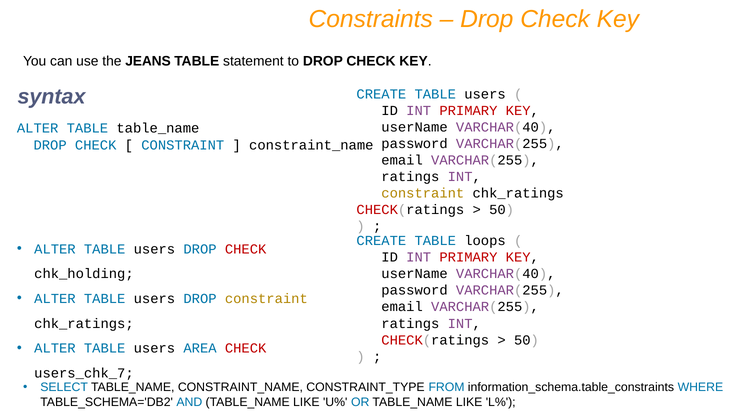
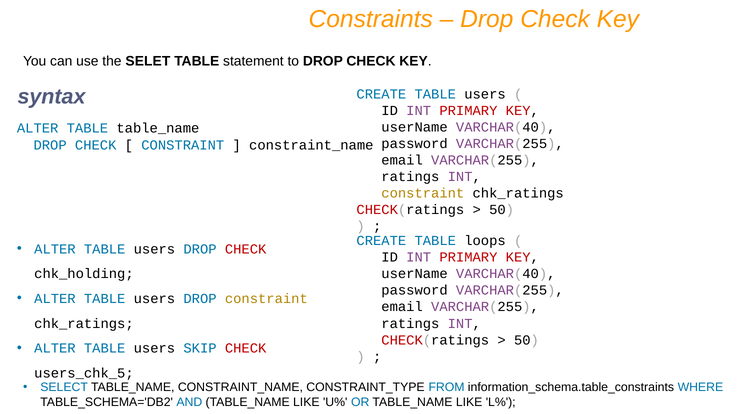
JEANS: JEANS -> SELET
AREA: AREA -> SKIP
users_chk_7: users_chk_7 -> users_chk_5
